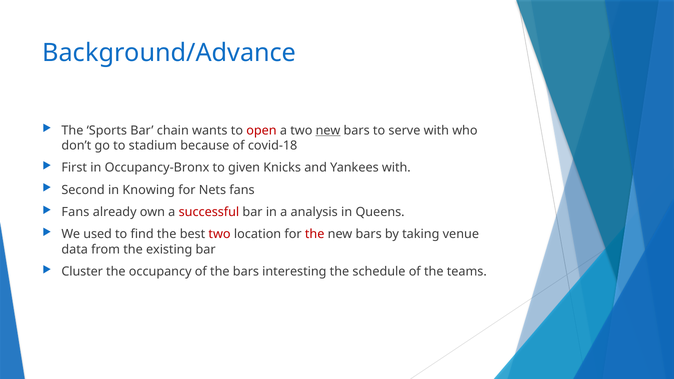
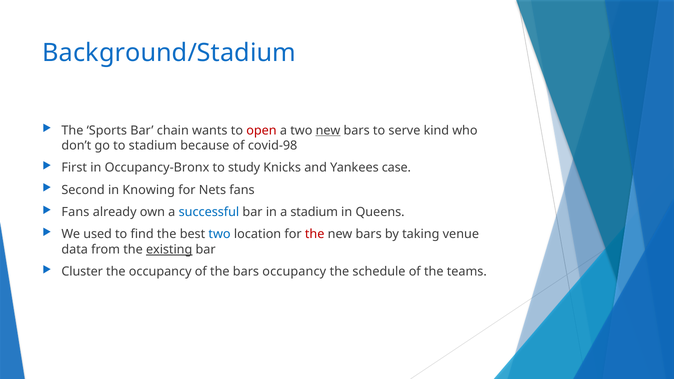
Background/Advance: Background/Advance -> Background/Stadium
serve with: with -> kind
covid-18: covid-18 -> covid-98
given: given -> study
Yankees with: with -> case
successful colour: red -> blue
a analysis: analysis -> stadium
two at (220, 234) colour: red -> blue
existing underline: none -> present
bars interesting: interesting -> occupancy
